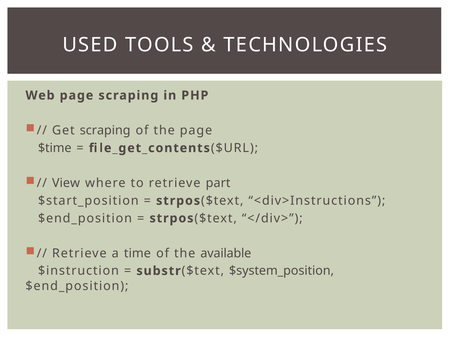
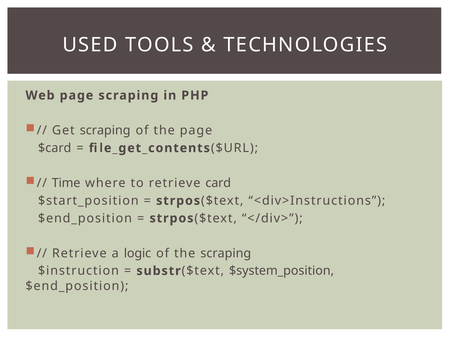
$time: $time -> $card
View: View -> Time
part: part -> card
time: time -> logic
the available: available -> scraping
